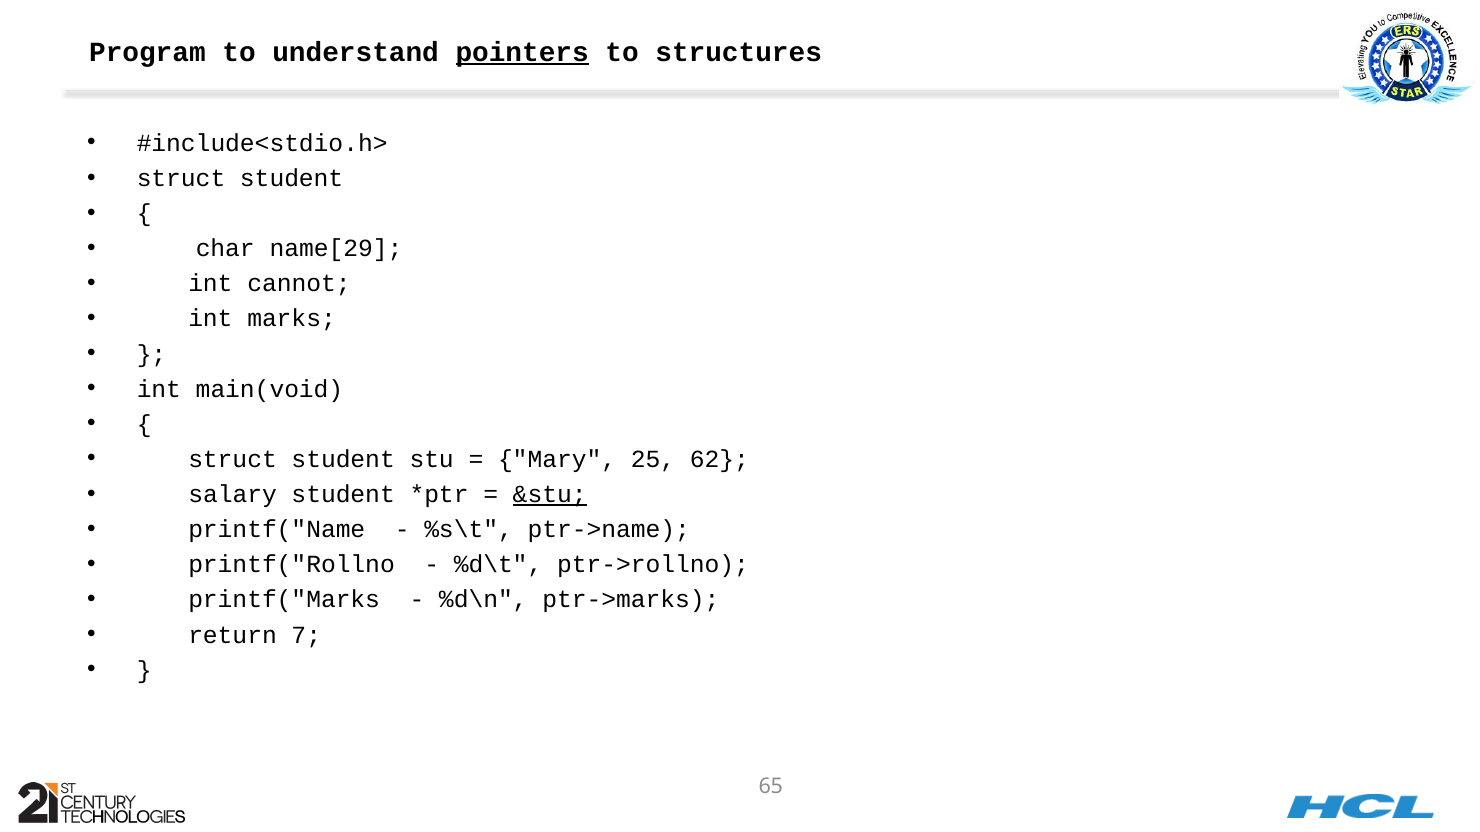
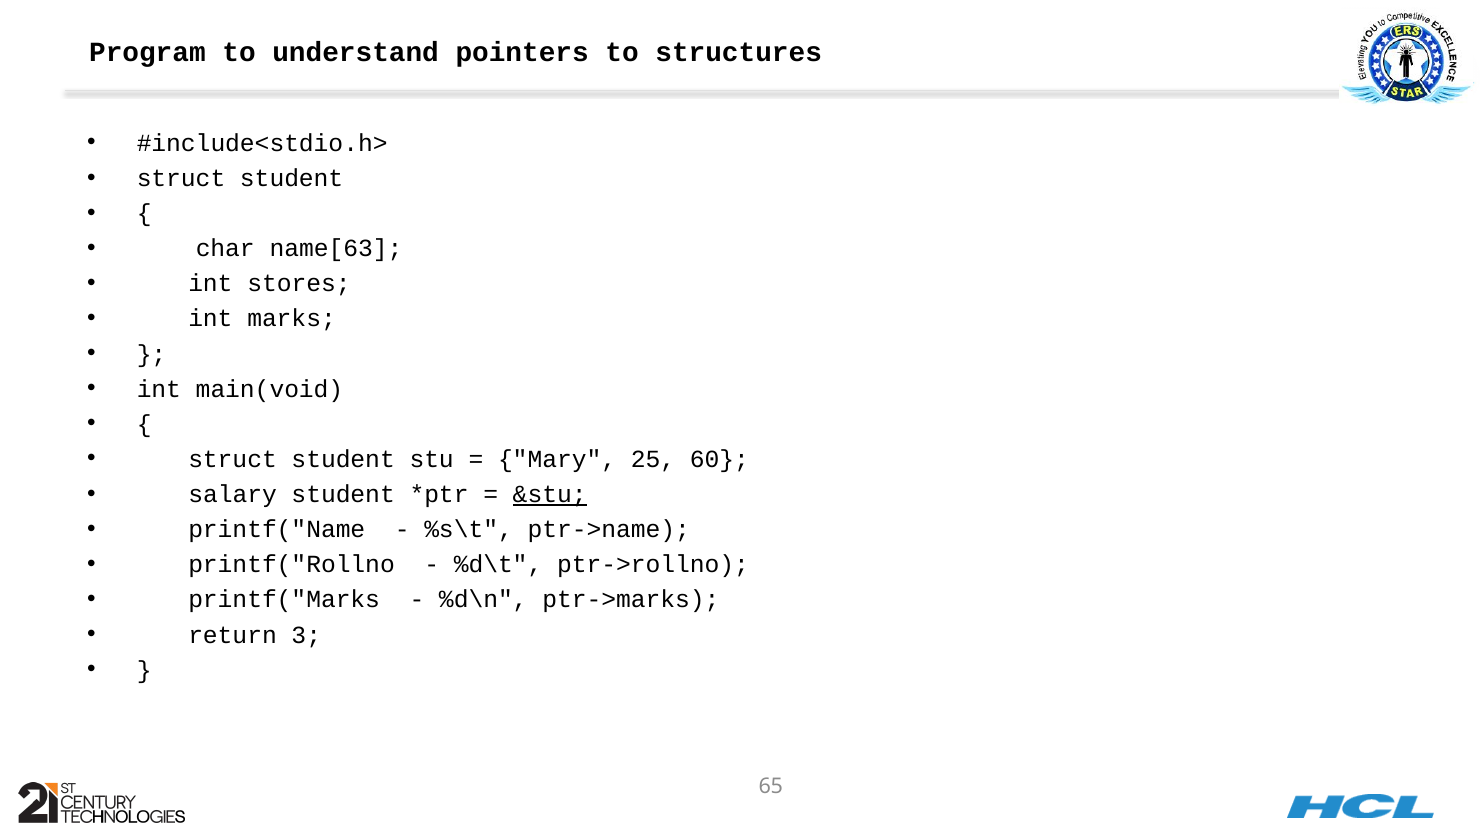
pointers underline: present -> none
name[29: name[29 -> name[63
cannot: cannot -> stores
62: 62 -> 60
7: 7 -> 3
